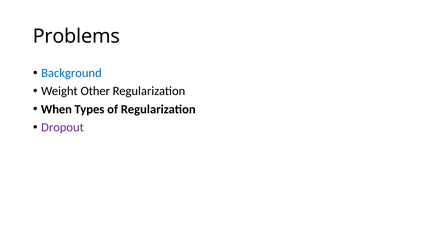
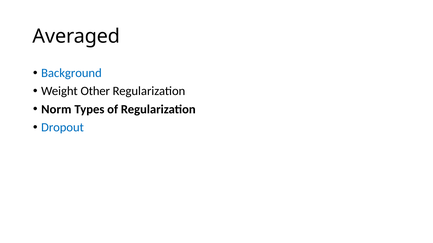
Problems: Problems -> Averaged
When: When -> Norm
Dropout colour: purple -> blue
